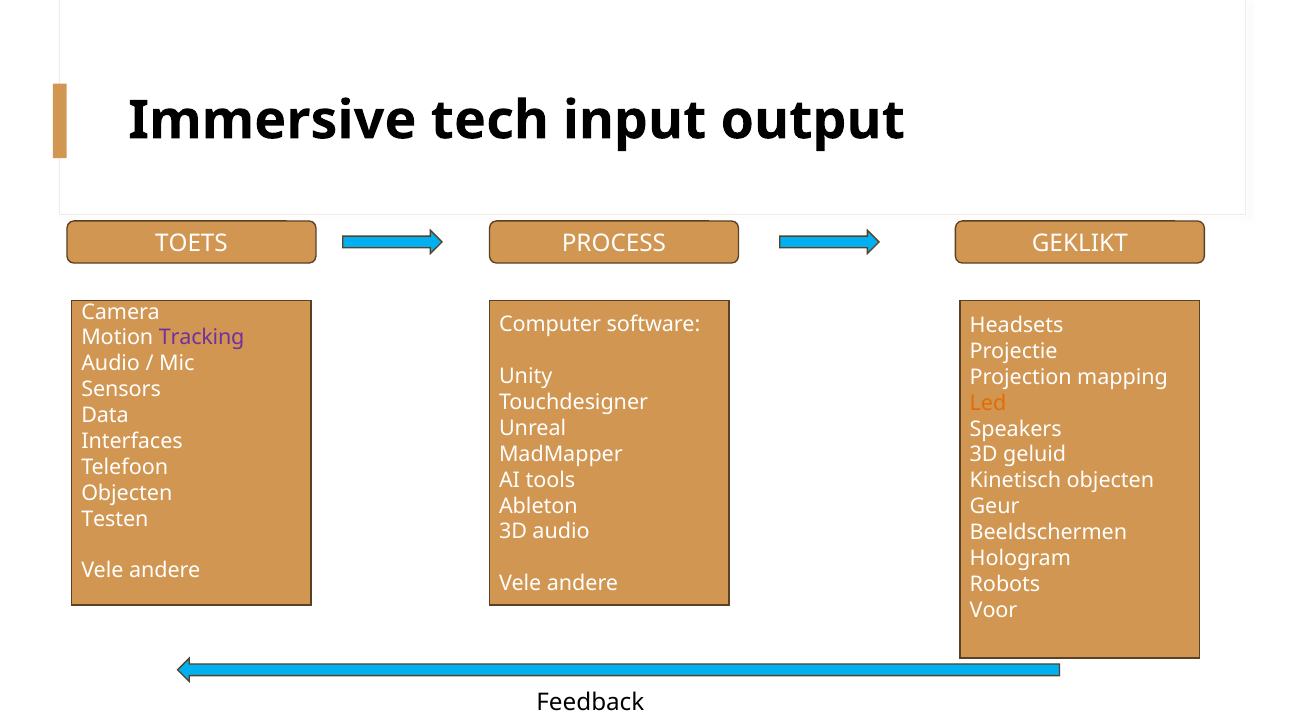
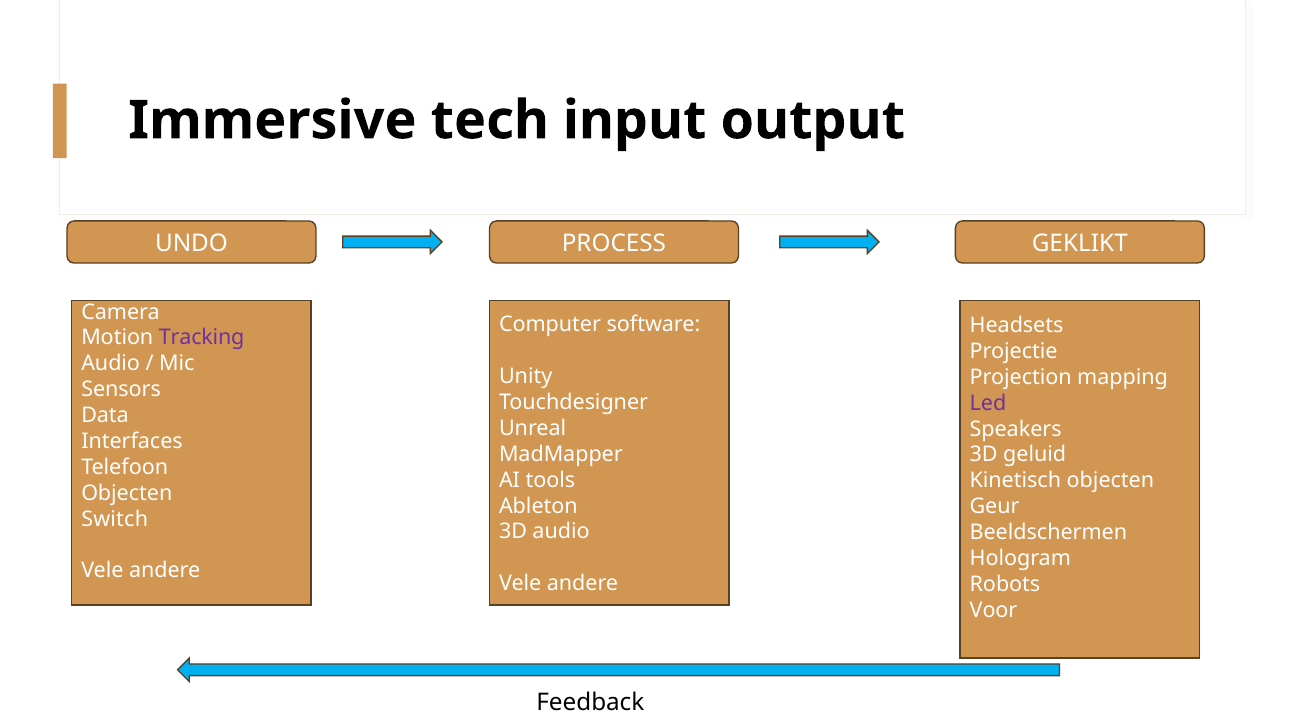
TOETS: TOETS -> UNDO
Led colour: orange -> purple
Testen: Testen -> Switch
